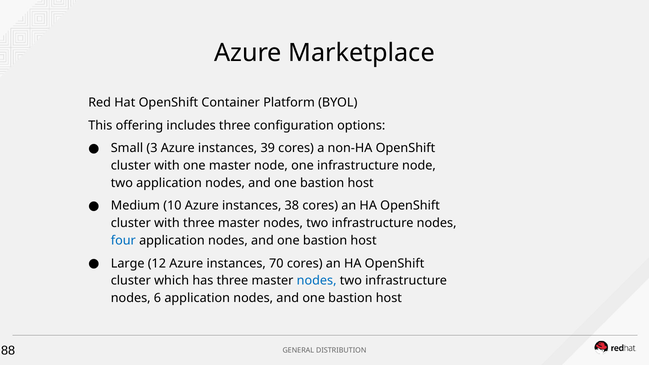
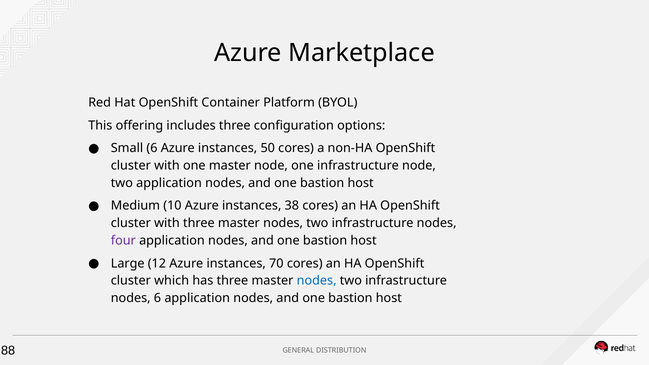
Small 3: 3 -> 6
39: 39 -> 50
four colour: blue -> purple
